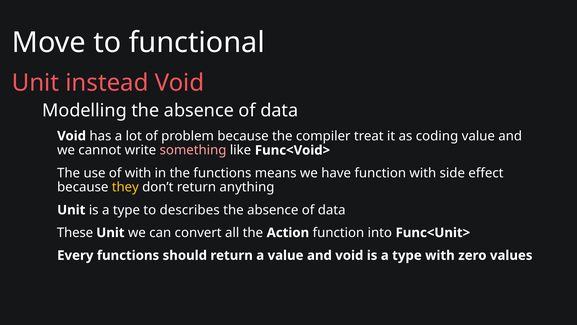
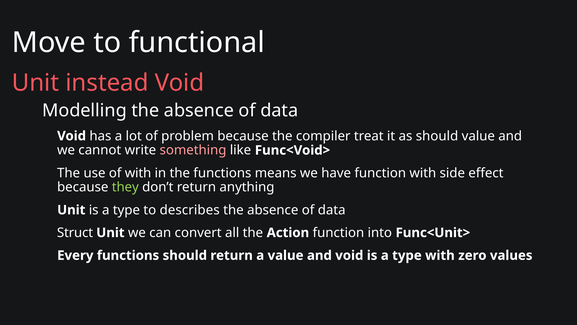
as coding: coding -> should
they colour: yellow -> light green
These: These -> Struct
